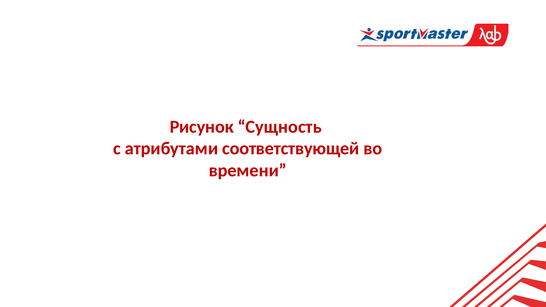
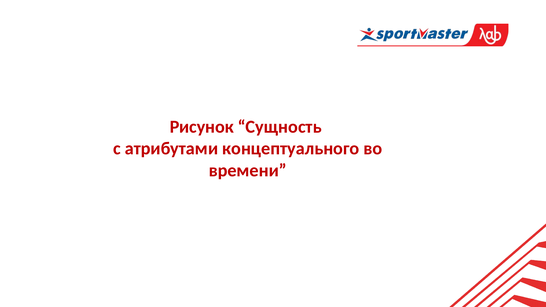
соответствующей: соответствующей -> концептуального
